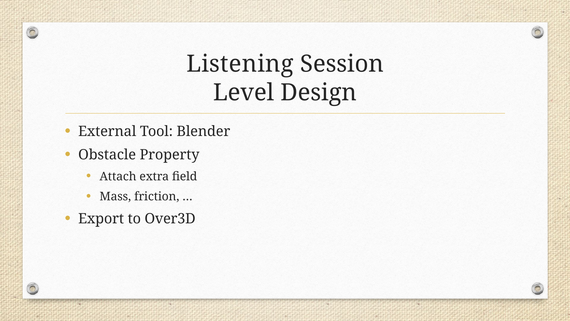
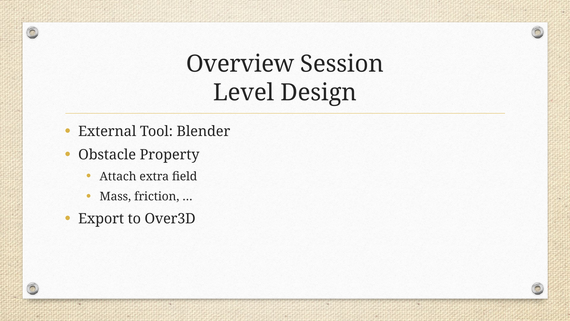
Listening: Listening -> Overview
